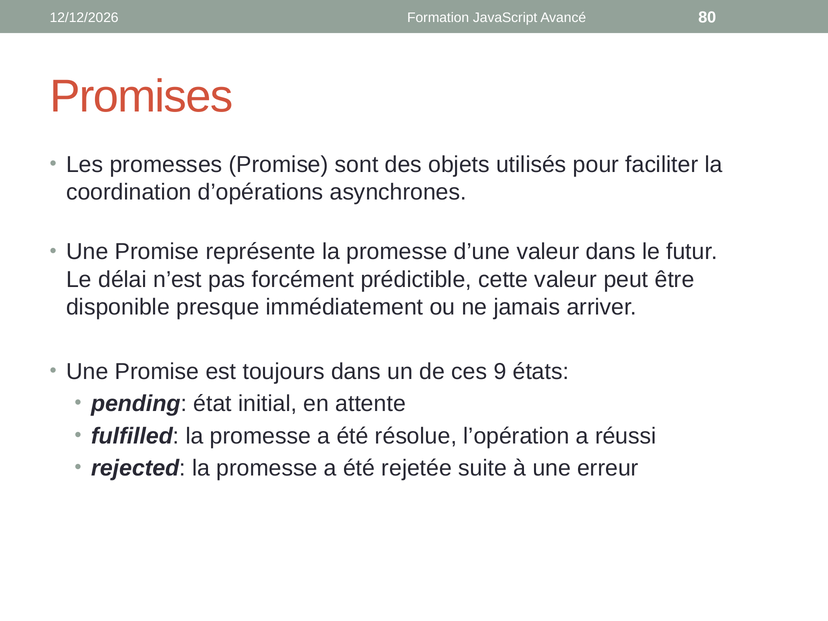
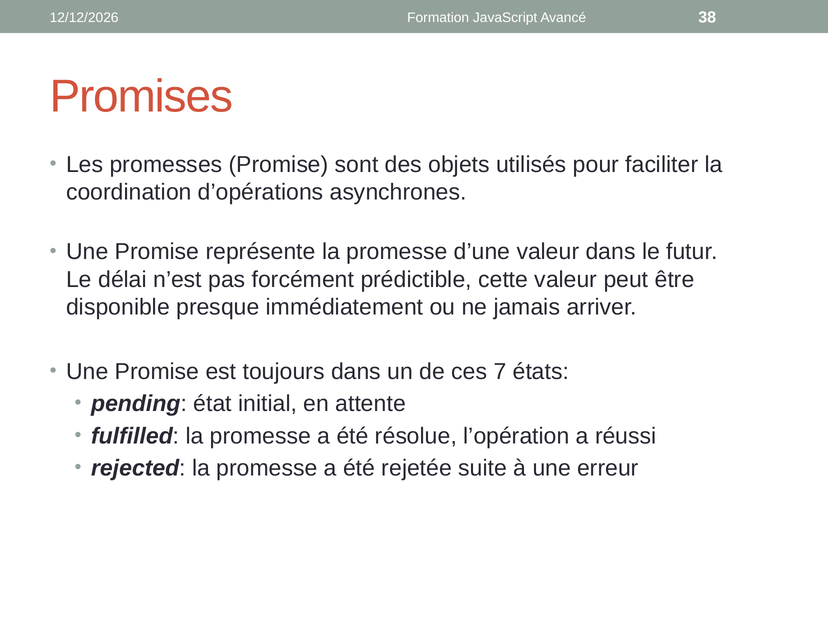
80: 80 -> 38
9: 9 -> 7
